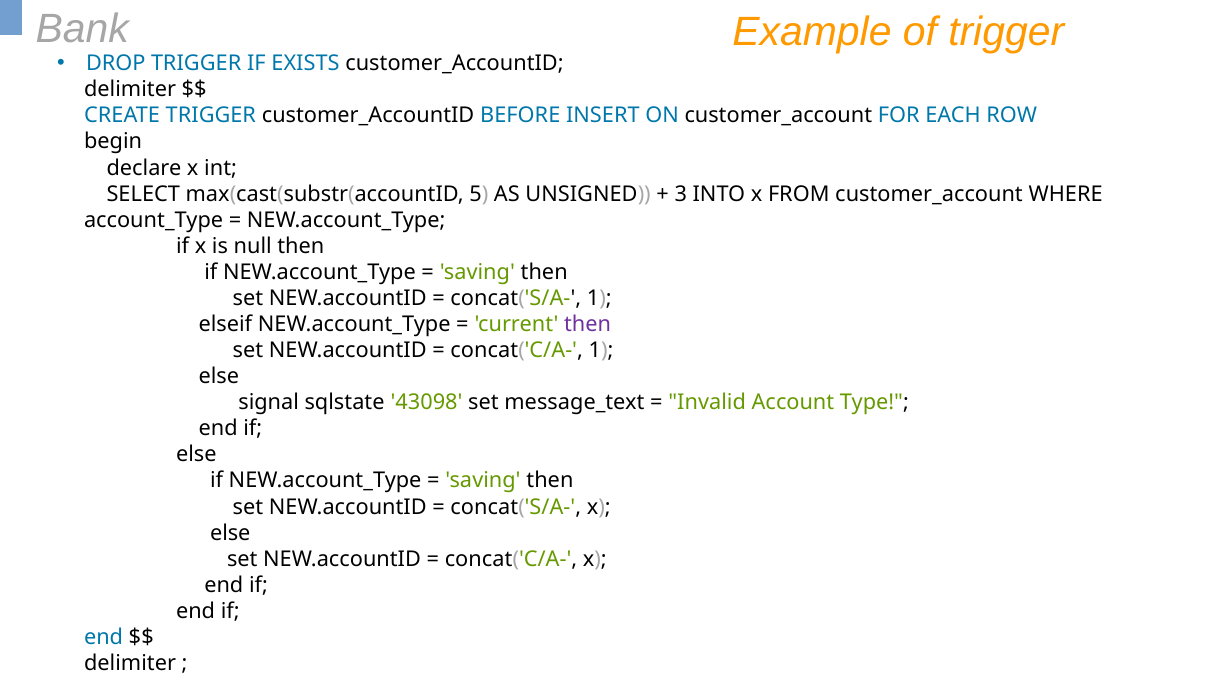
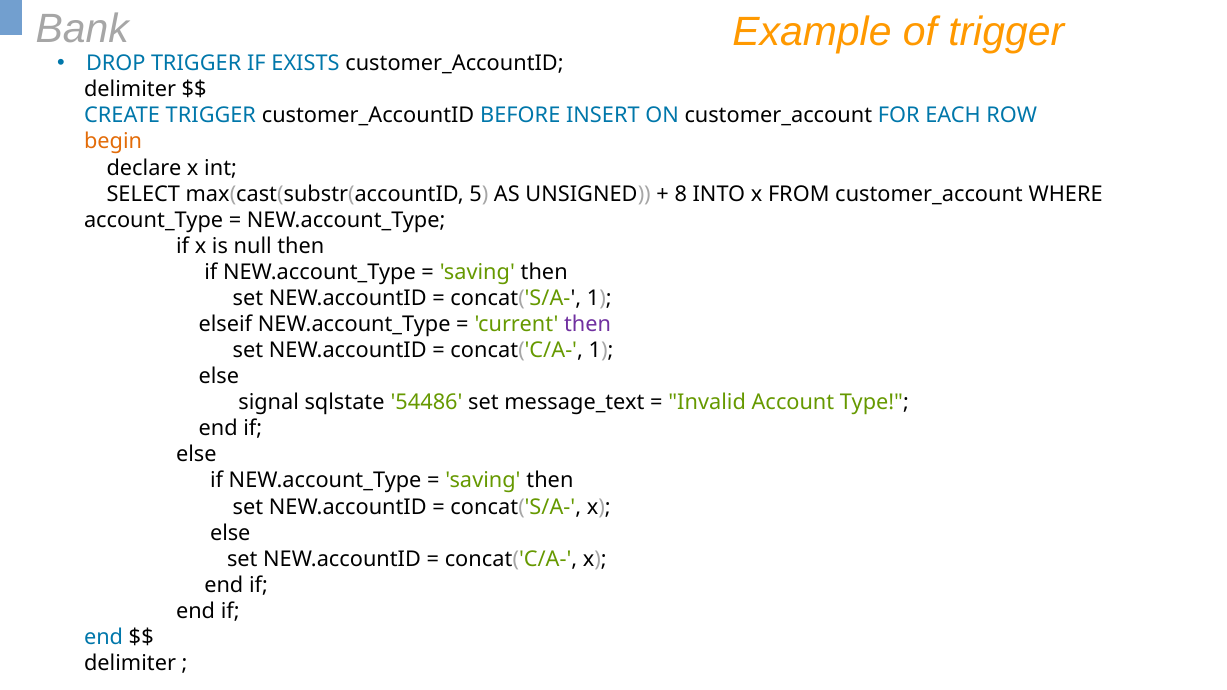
begin colour: black -> orange
3: 3 -> 8
43098: 43098 -> 54486
